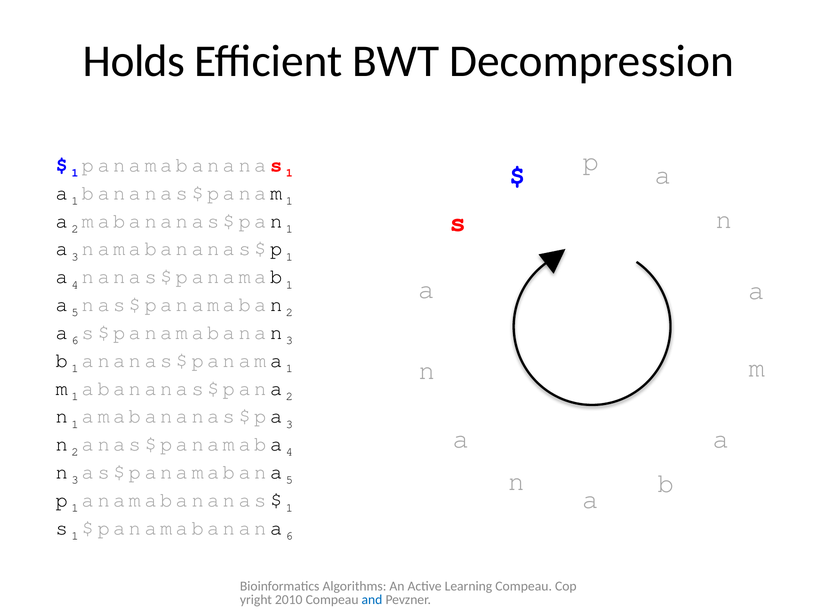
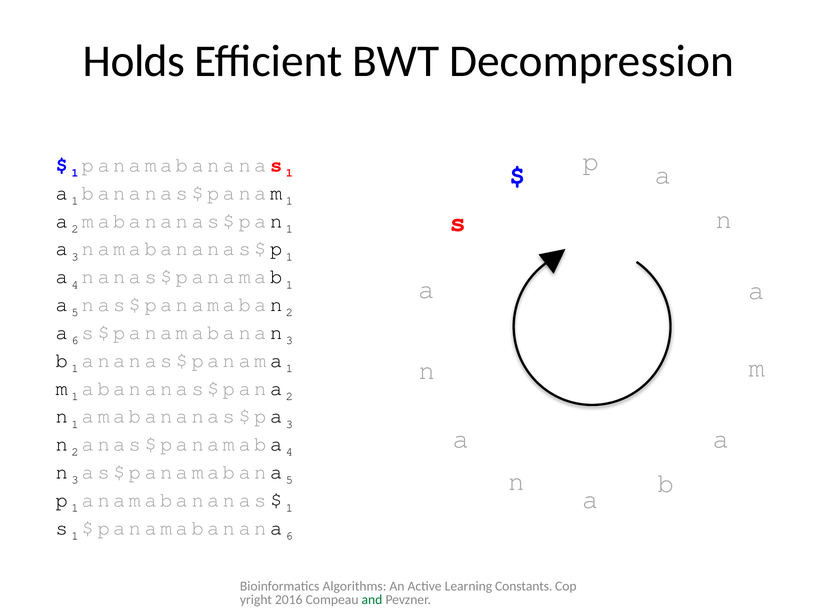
Learning Compeau: Compeau -> Constants
2010: 2010 -> 2016
and colour: blue -> green
